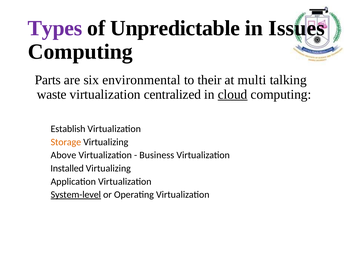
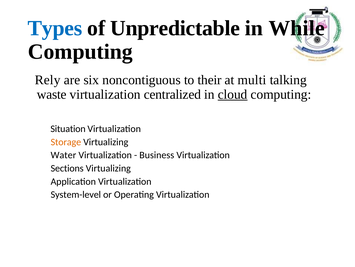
Types colour: purple -> blue
Issues: Issues -> While
Parts: Parts -> Rely
environmental: environmental -> noncontiguous
Establish: Establish -> Situation
Above: Above -> Water
Installed: Installed -> Sections
System-level underline: present -> none
